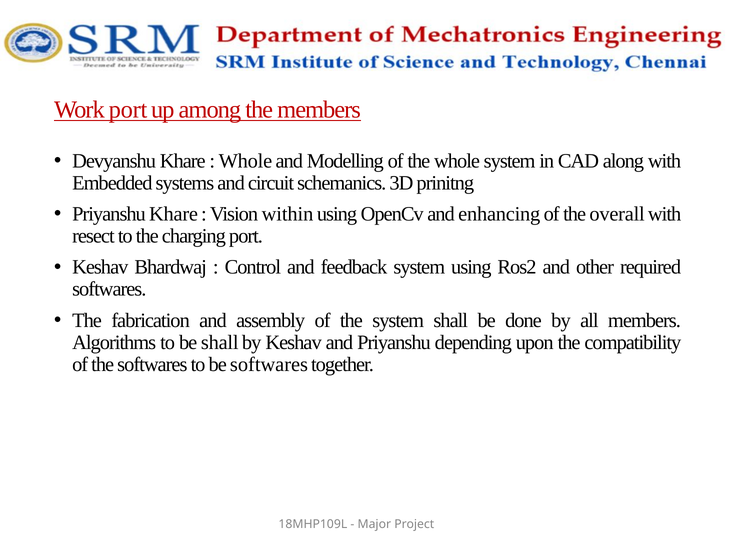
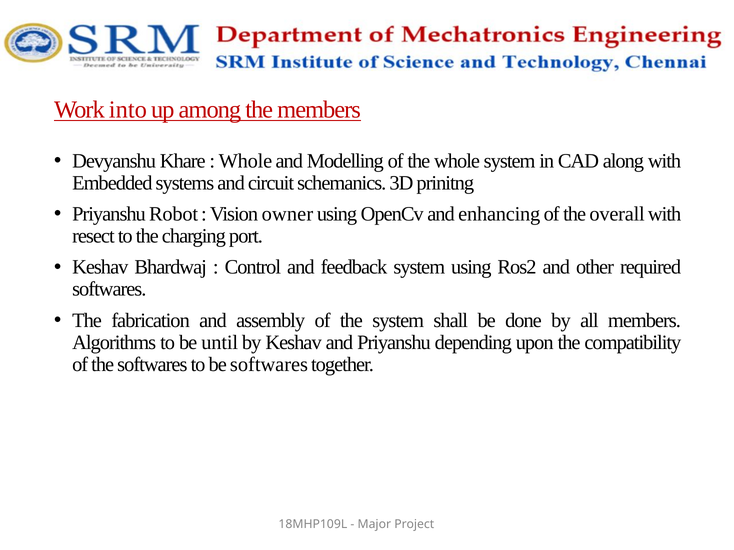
Work port: port -> into
Priyanshu Khare: Khare -> Robot
within: within -> owner
be shall: shall -> until
